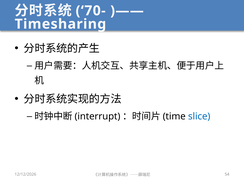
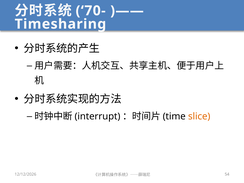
slice colour: blue -> orange
